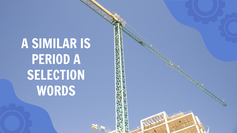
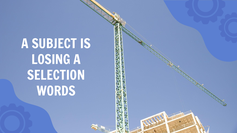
SIMILAR: SIMILAR -> SUBJECT
PERIOD: PERIOD -> LOSING
